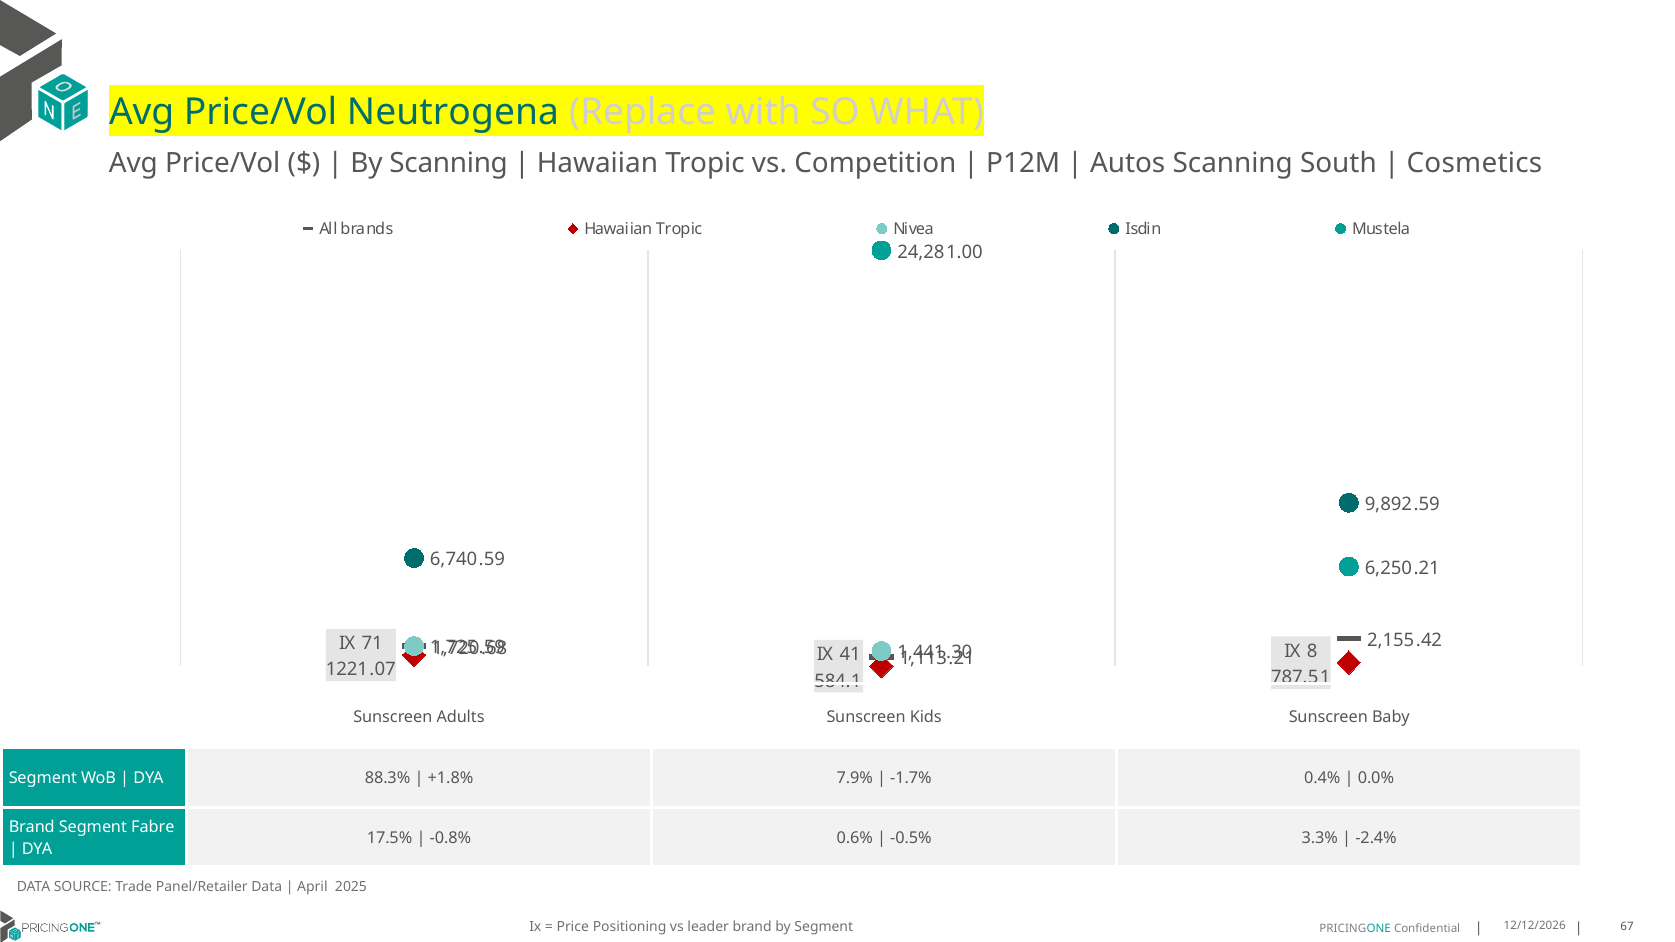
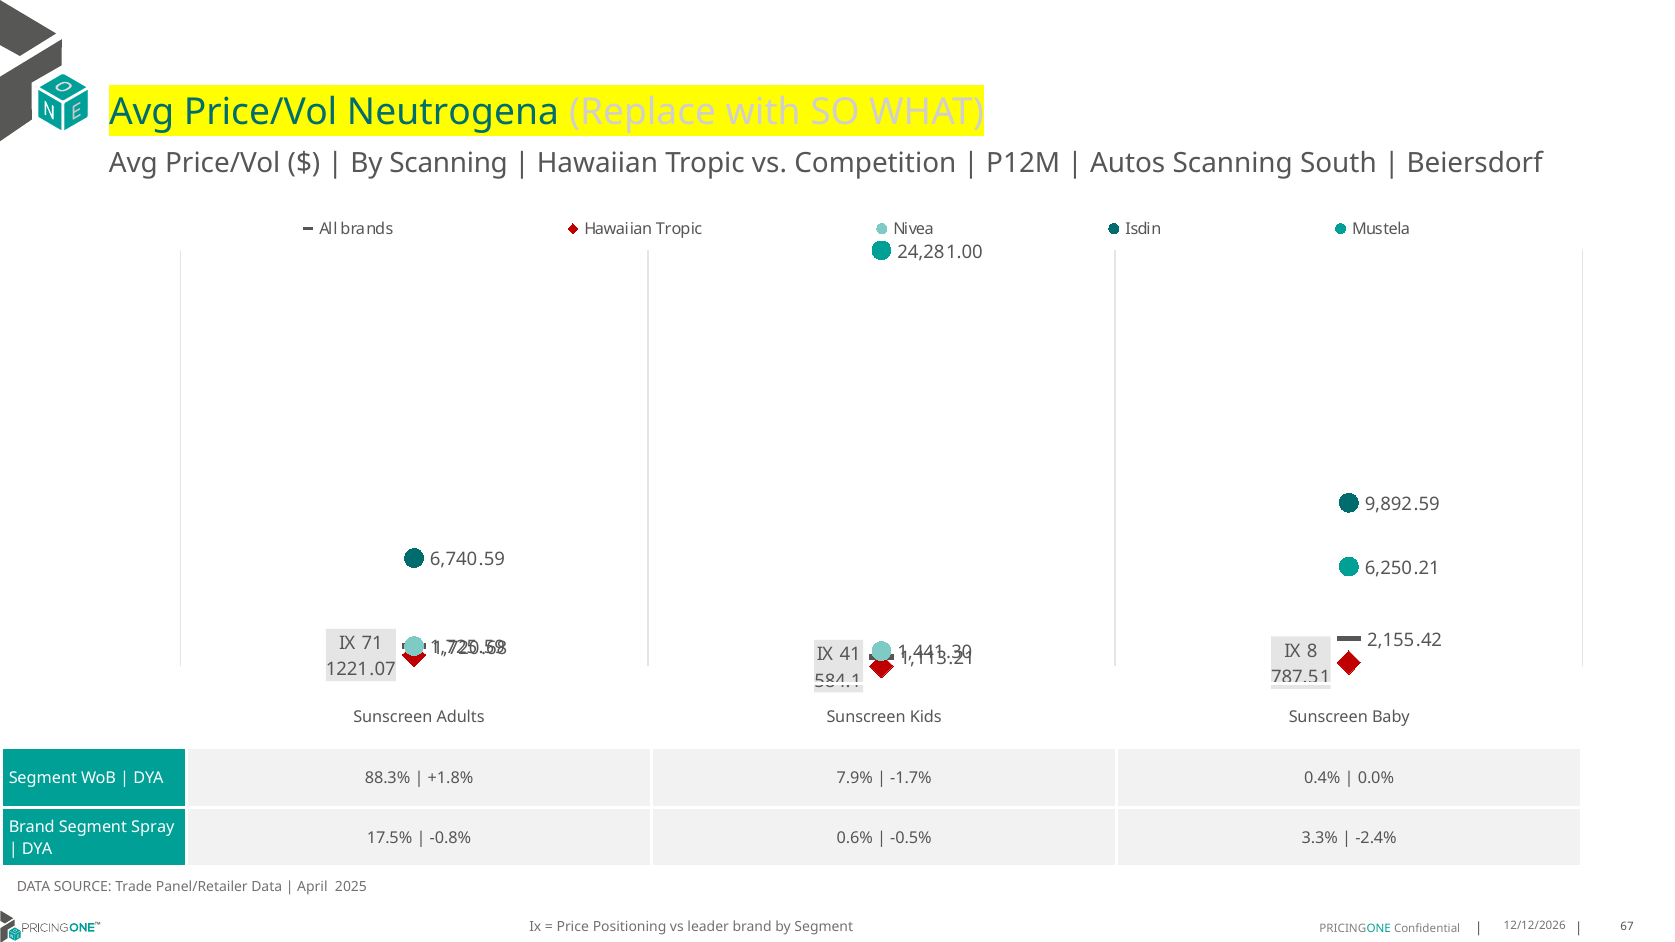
Cosmetics: Cosmetics -> Beiersdorf
Fabre: Fabre -> Spray
